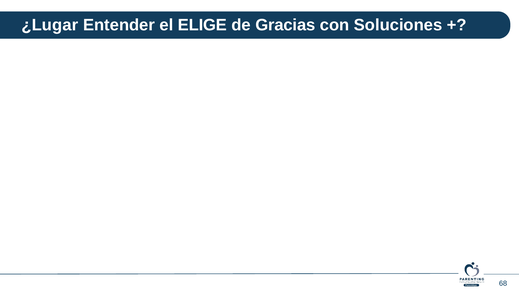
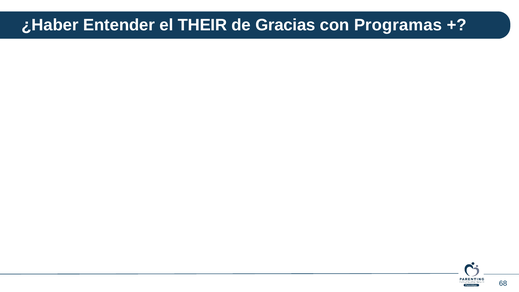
¿Lugar: ¿Lugar -> ¿Haber
ELIGE: ELIGE -> THEIR
Soluciones: Soluciones -> Programas
